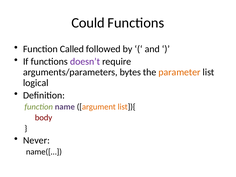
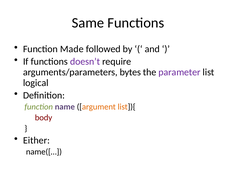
Could: Could -> Same
Called: Called -> Made
parameter colour: orange -> purple
Never: Never -> Either
